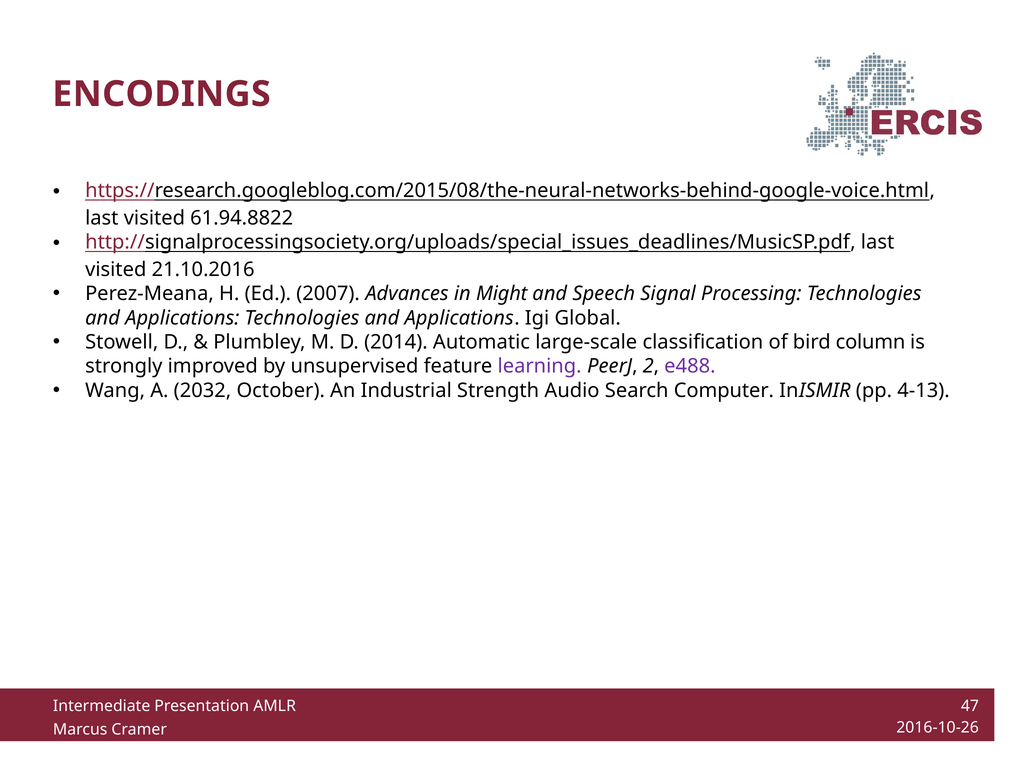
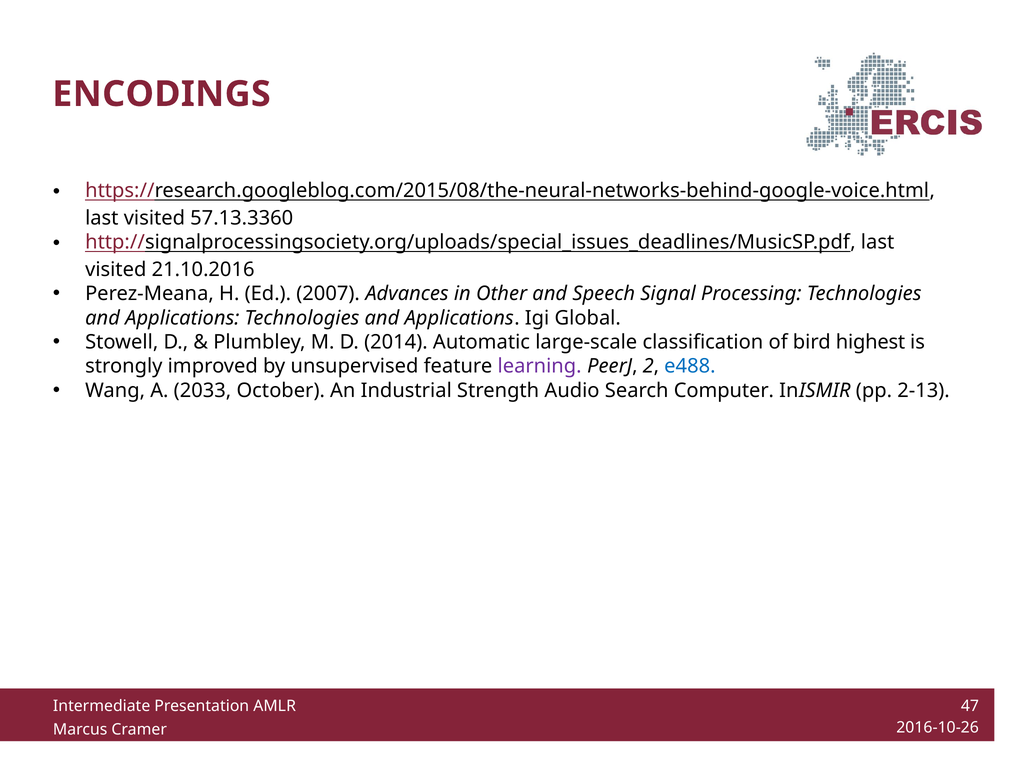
61.94.8822: 61.94.8822 -> 57.13.3360
Might: Might -> Other
column: column -> highest
e488 colour: purple -> blue
2032: 2032 -> 2033
4-13: 4-13 -> 2-13
